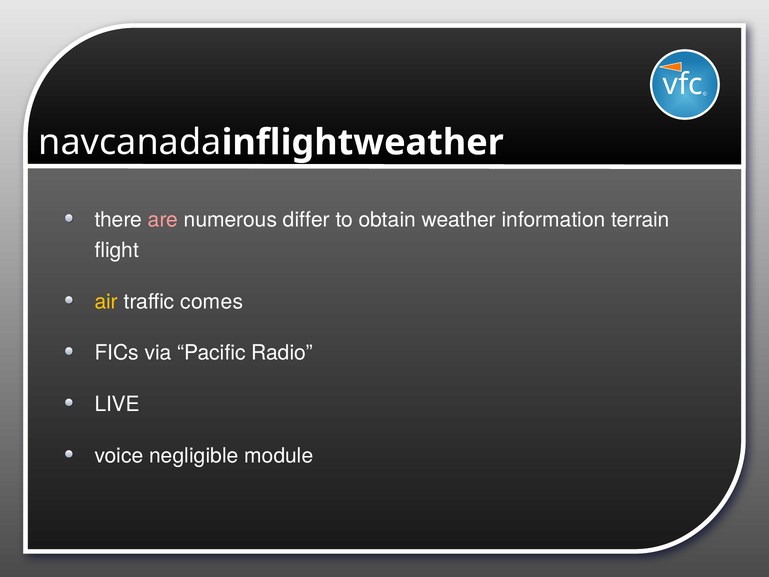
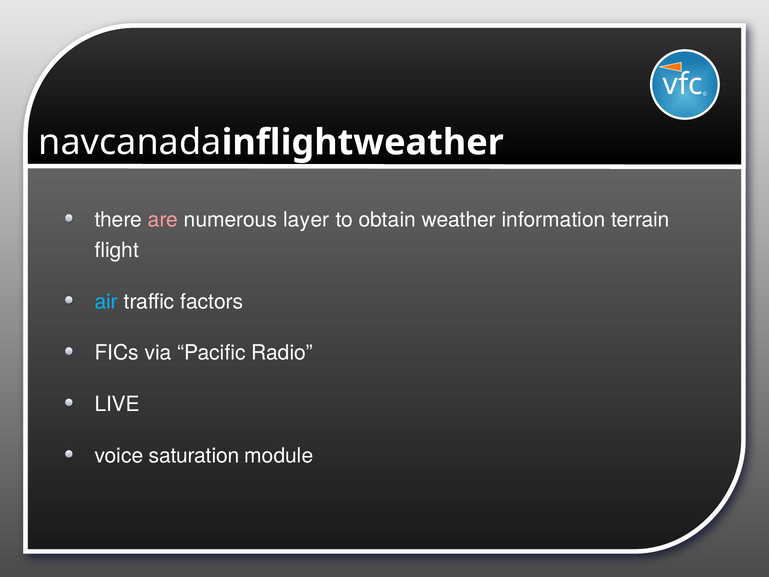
differ: differ -> layer
air colour: yellow -> light blue
comes: comes -> factors
negligible: negligible -> saturation
